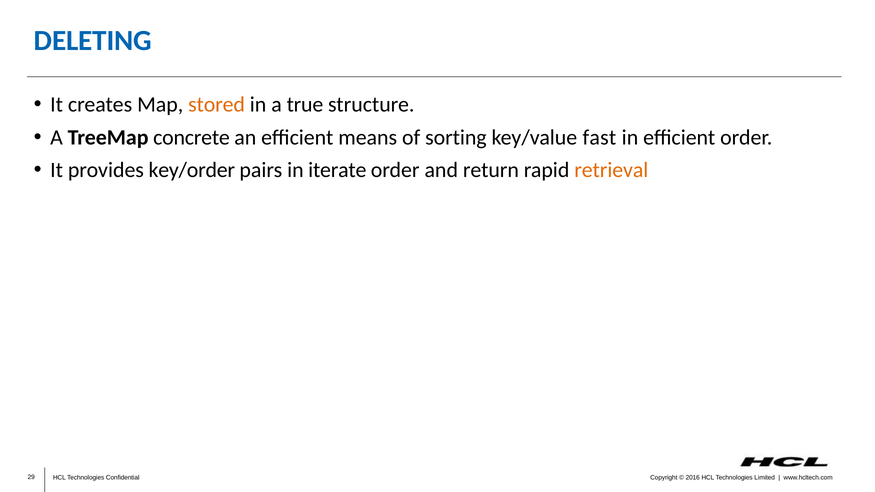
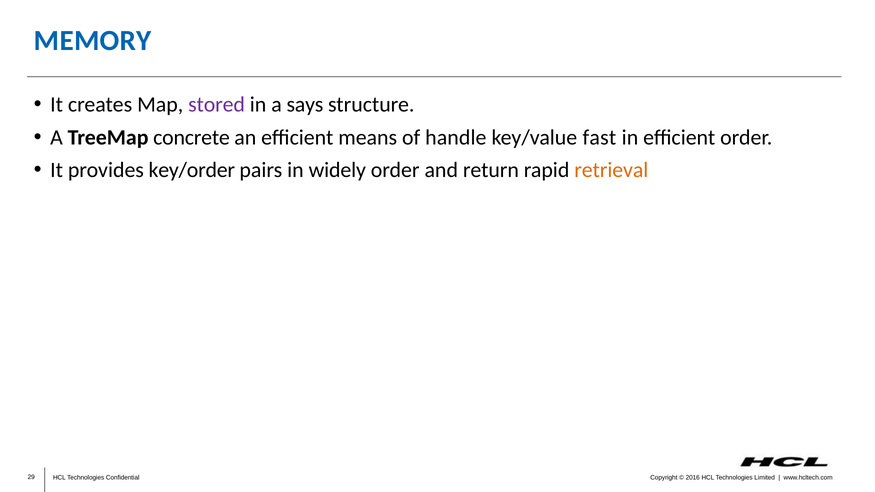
DELETING: DELETING -> MEMORY
stored colour: orange -> purple
true: true -> says
sorting: sorting -> handle
iterate: iterate -> widely
